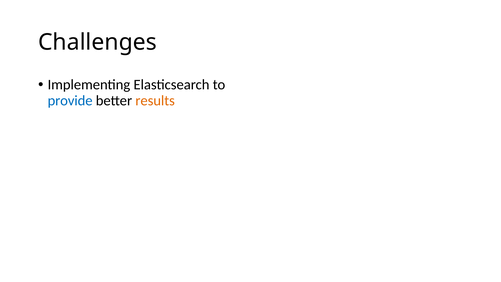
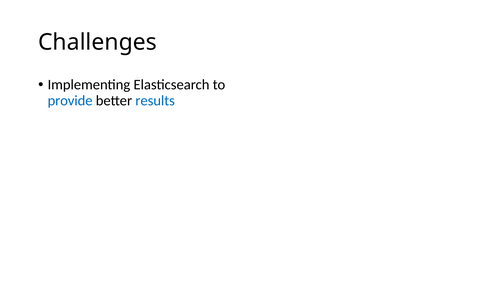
results colour: orange -> blue
